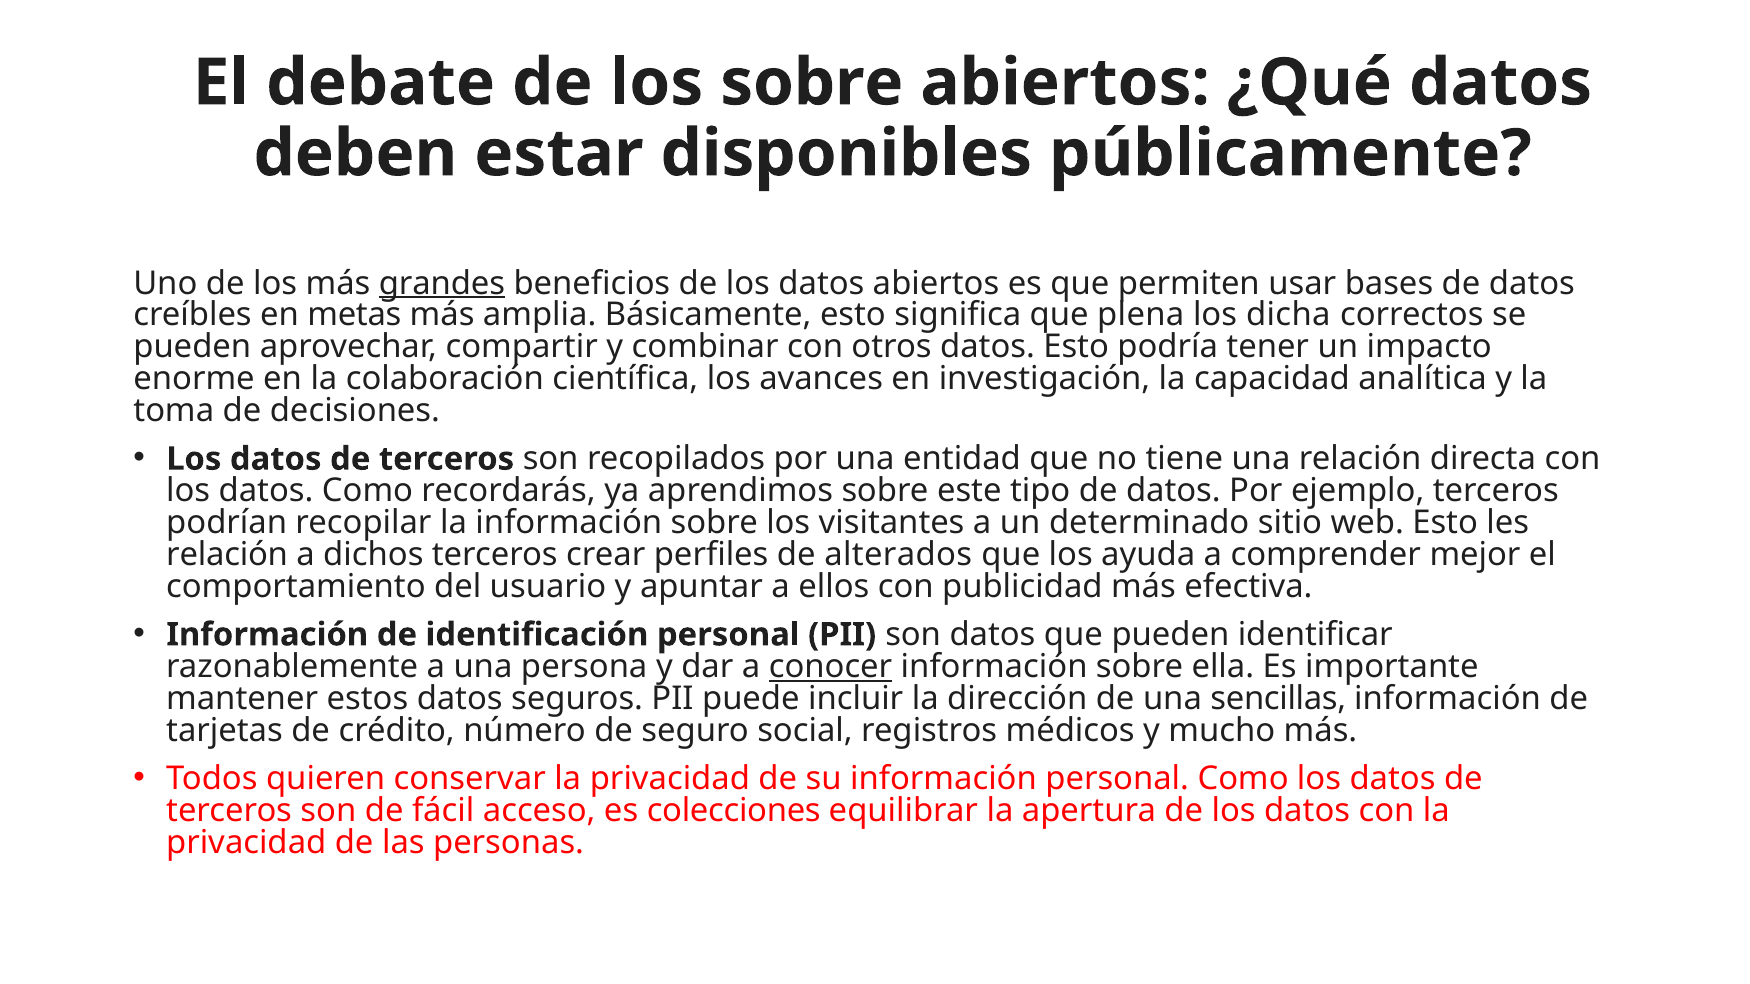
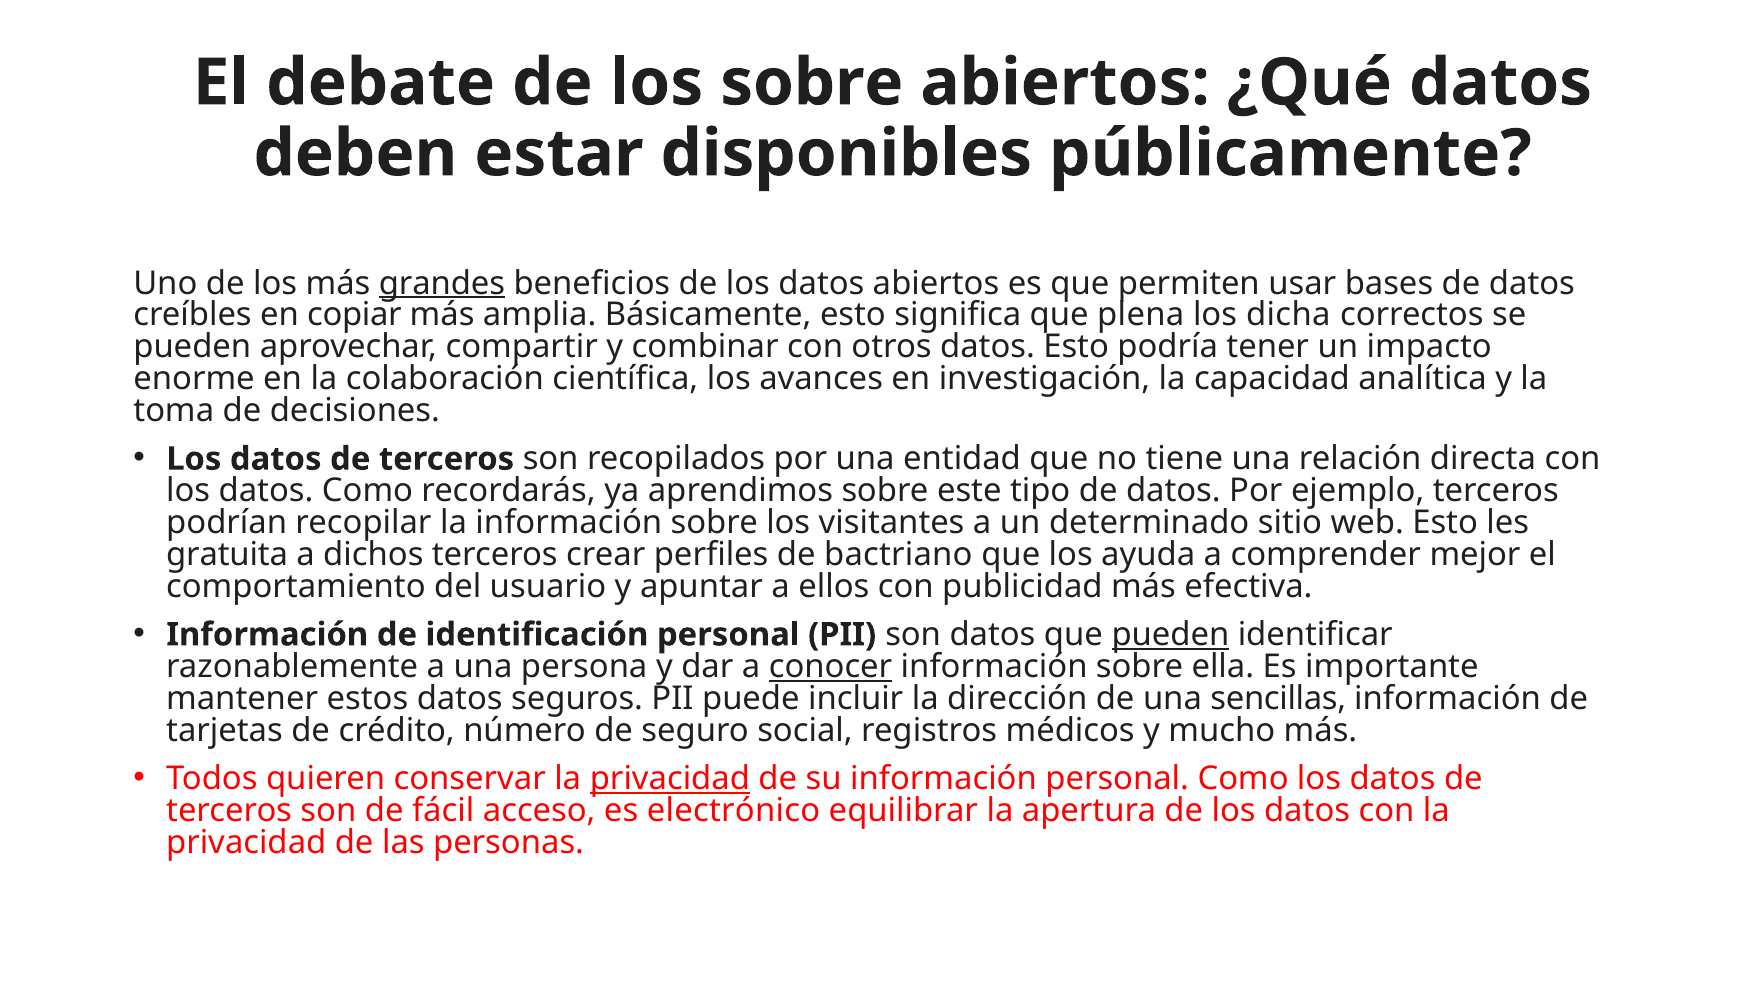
metas: metas -> copiar
relación at (227, 555): relación -> gratuita
alterados: alterados -> bactriano
pueden at (1170, 635) underline: none -> present
privacidad at (670, 779) underline: none -> present
colecciones: colecciones -> electrónico
